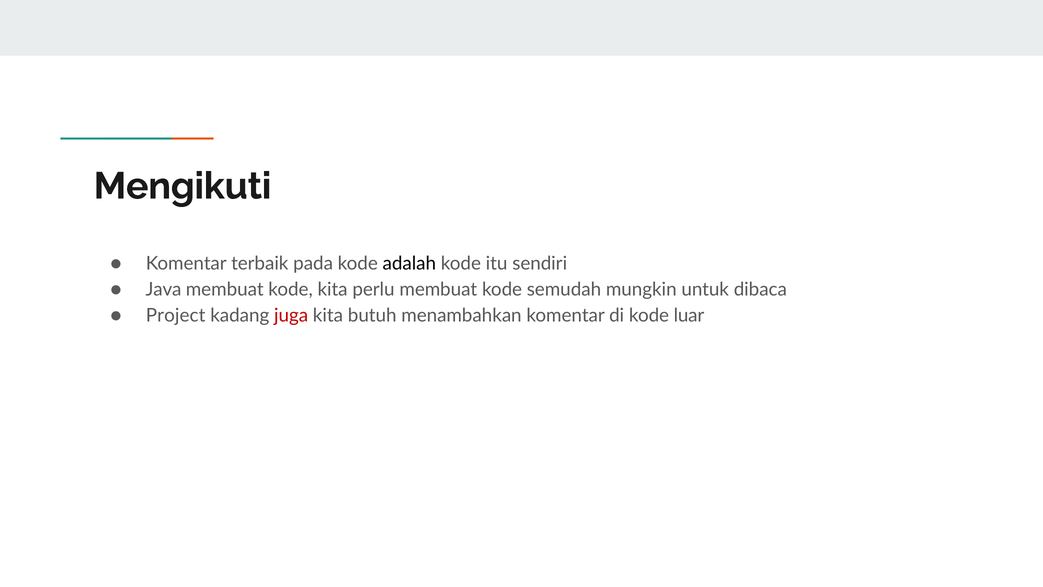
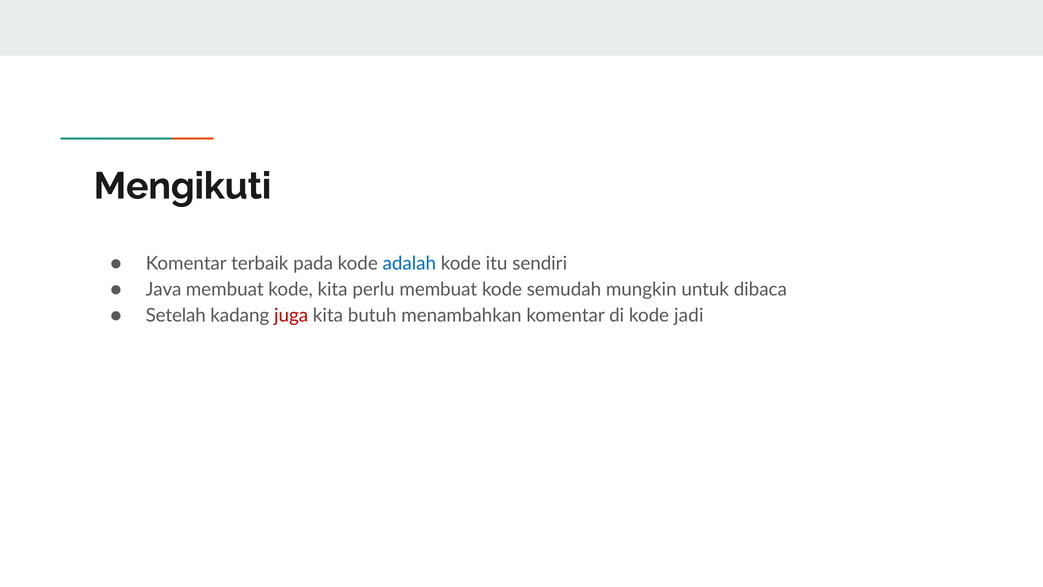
adalah colour: black -> blue
Project: Project -> Setelah
luar: luar -> jadi
